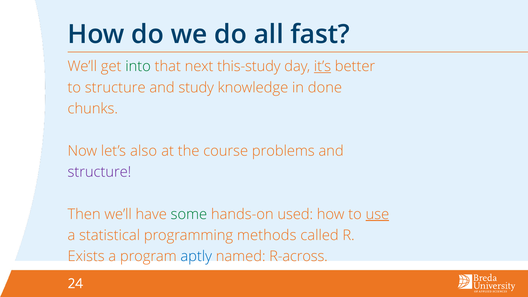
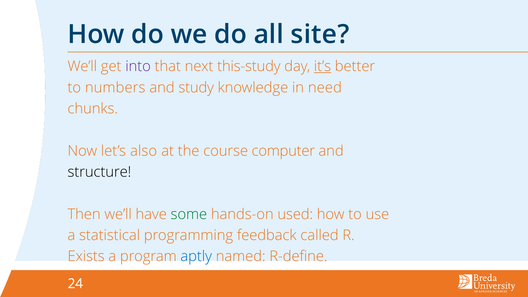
fast: fast -> site
into colour: green -> purple
to structure: structure -> numbers
done: done -> need
problems: problems -> computer
structure at (99, 172) colour: purple -> black
use underline: present -> none
methods: methods -> feedback
R-across: R-across -> R-define
